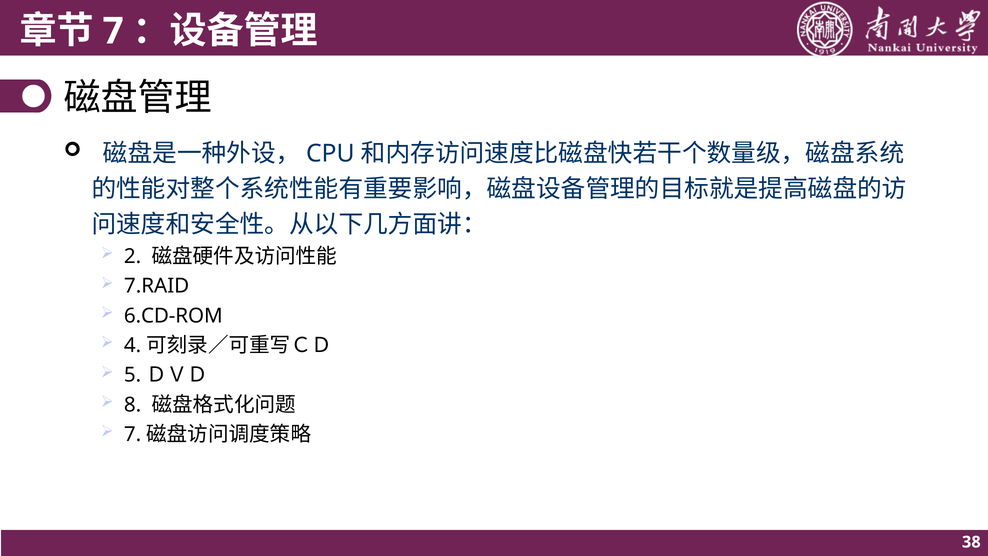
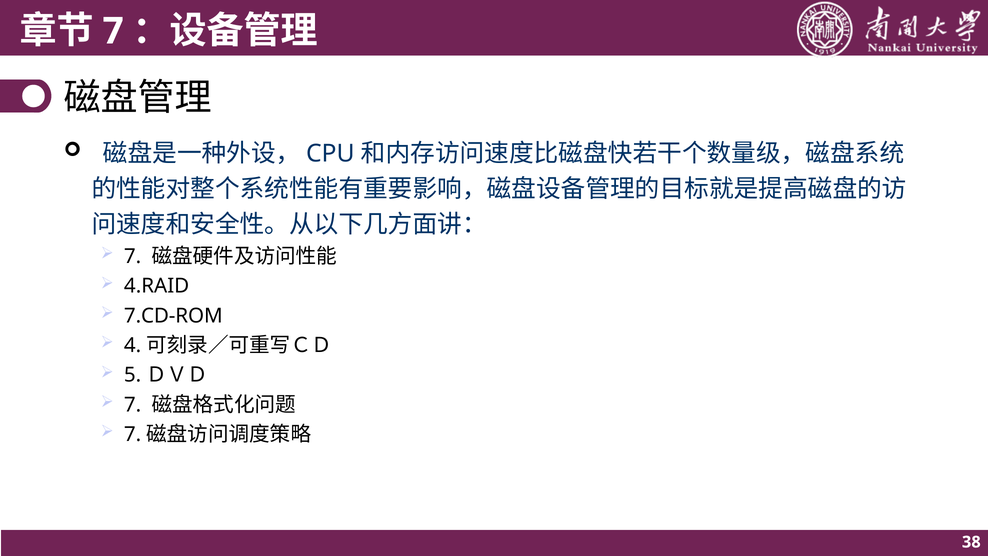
2 at (133, 256): 2 -> 7
7.RAID: 7.RAID -> 4.RAID
6.CD-ROM: 6.CD-ROM -> 7.CD-ROM
8 at (133, 405): 8 -> 7
